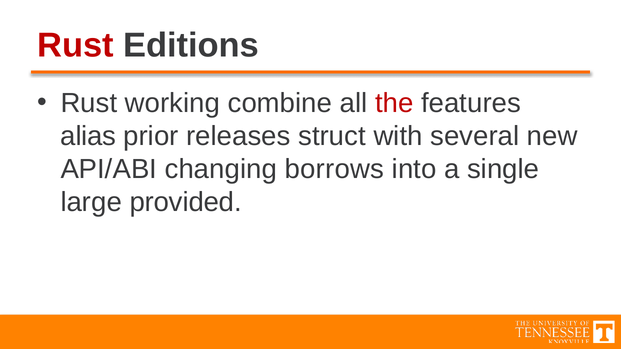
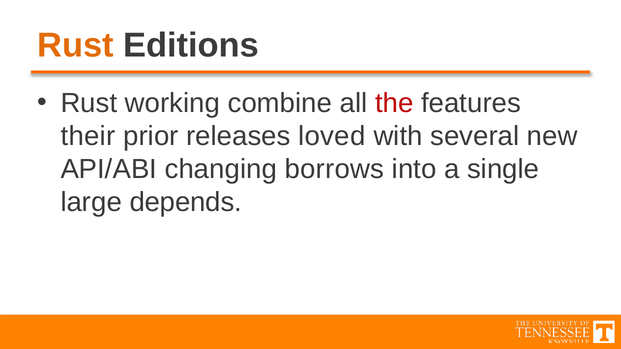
Rust at (76, 45) colour: red -> orange
alias: alias -> their
struct: struct -> loved
provided: provided -> depends
